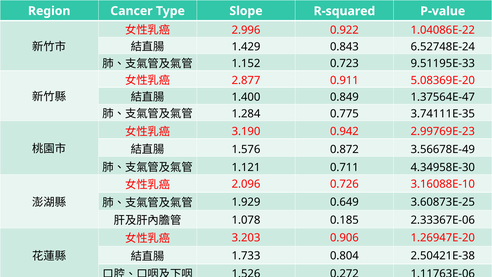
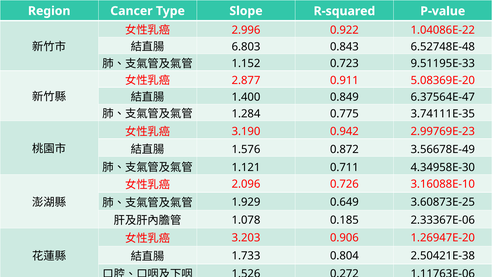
1.429: 1.429 -> 6.803
6.52748E-24: 6.52748E-24 -> 6.52748E-48
1.37564E-47: 1.37564E-47 -> 6.37564E-47
